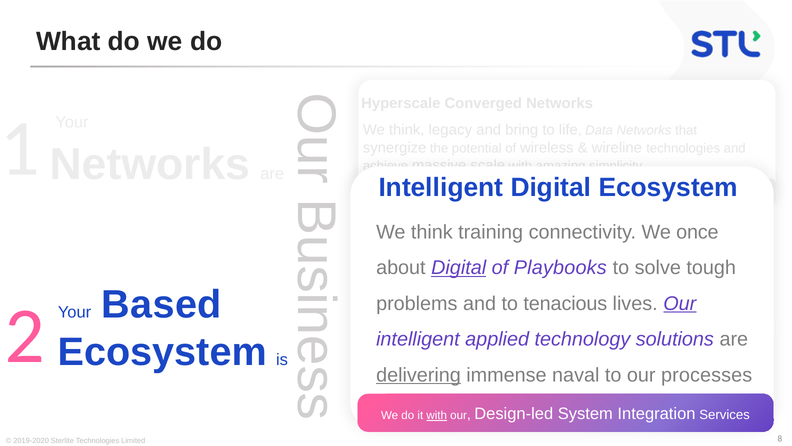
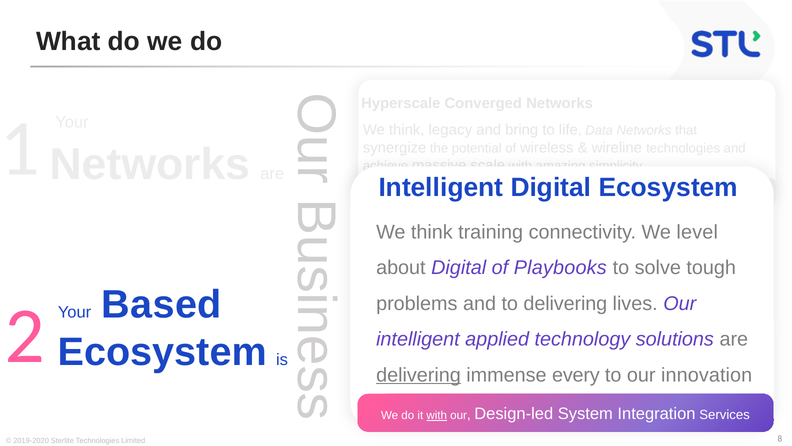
once: once -> level
Digital at (459, 268) underline: present -> none
to tenacious: tenacious -> delivering
Our at (680, 303) underline: present -> none
naval: naval -> every
processes: processes -> innovation
